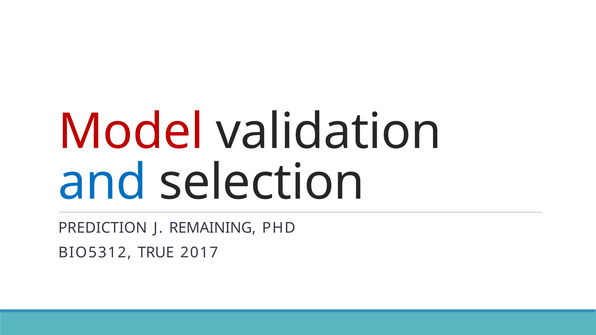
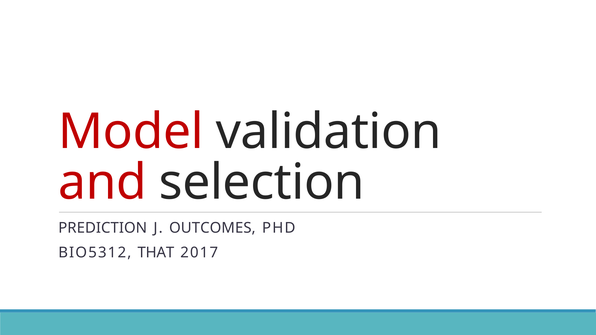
and colour: blue -> red
REMAINING: REMAINING -> OUTCOMES
TRUE: TRUE -> THAT
